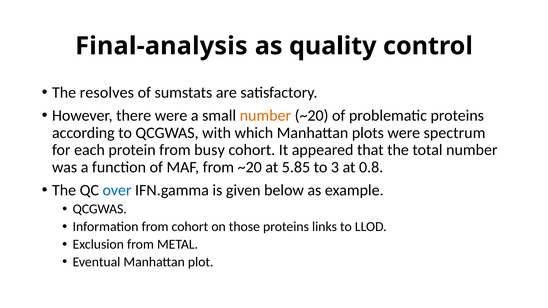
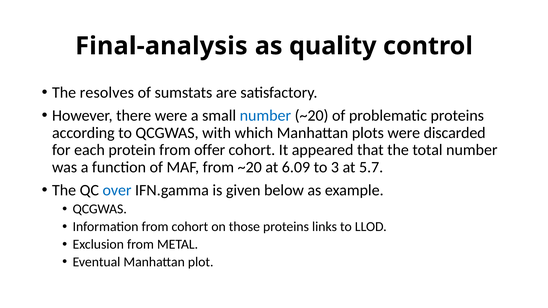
number at (265, 116) colour: orange -> blue
spectrum: spectrum -> discarded
busy: busy -> offer
5.85: 5.85 -> 6.09
0.8: 0.8 -> 5.7
